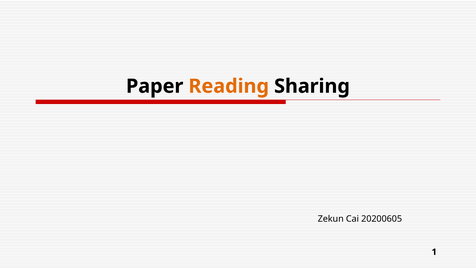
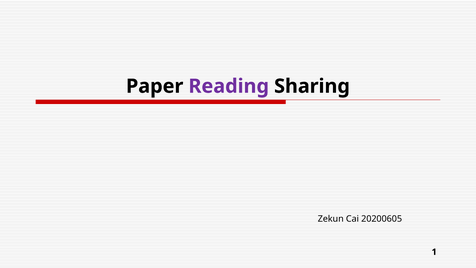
Reading colour: orange -> purple
